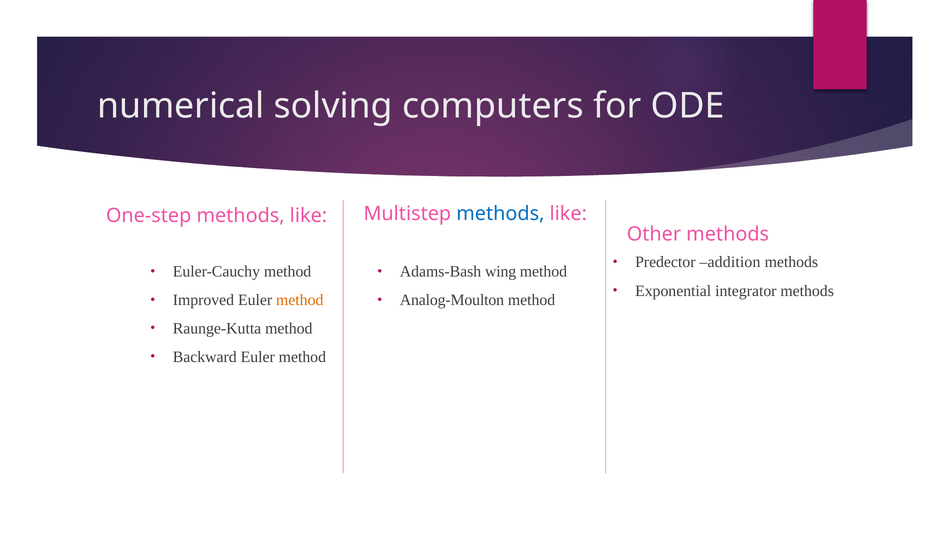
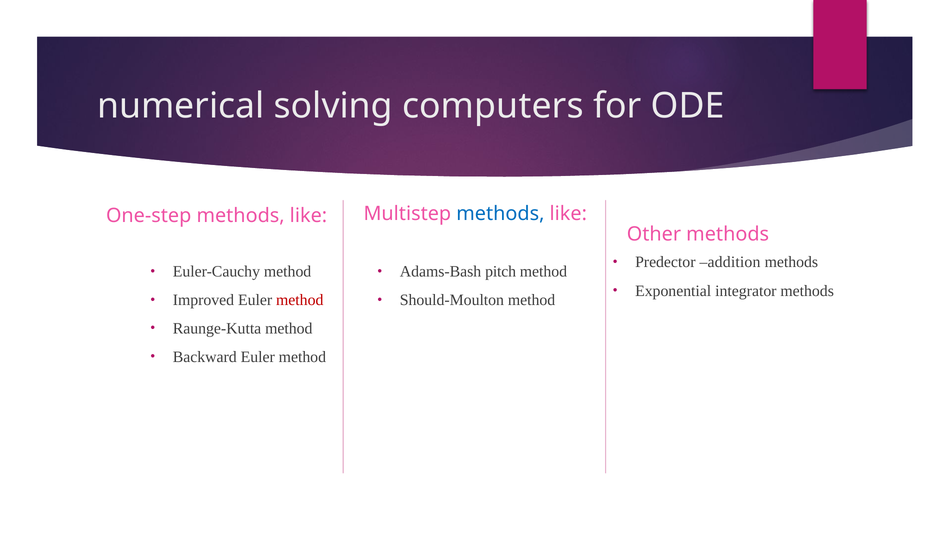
wing: wing -> pitch
method at (300, 300) colour: orange -> red
Analog-Moulton: Analog-Moulton -> Should-Moulton
